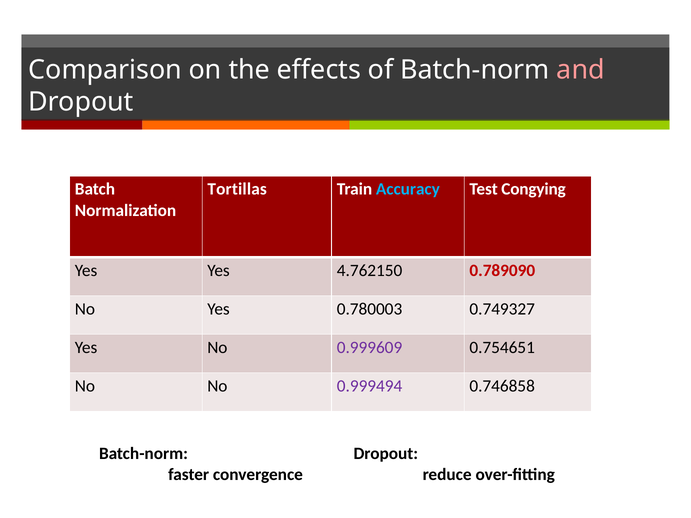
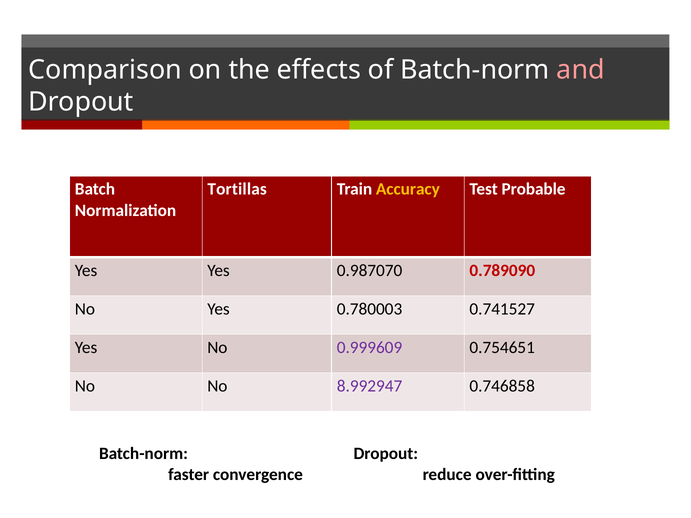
Accuracy colour: light blue -> yellow
Congying: Congying -> Probable
4.762150: 4.762150 -> 0.987070
0.749327: 0.749327 -> 0.741527
0.999494: 0.999494 -> 8.992947
